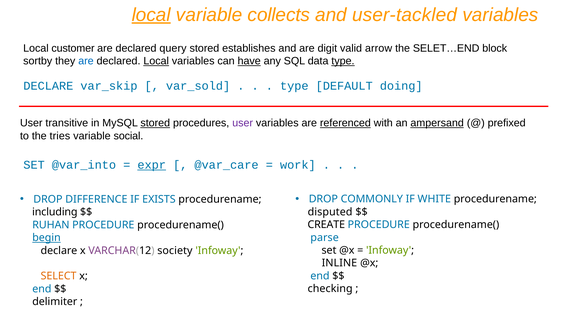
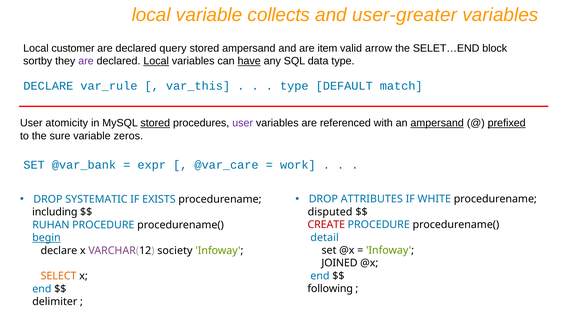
local at (151, 15) underline: present -> none
user-tackled: user-tackled -> user-greater
stored establishes: establishes -> ampersand
digit: digit -> item
are at (86, 61) colour: blue -> purple
type at (343, 61) underline: present -> none
var_skip: var_skip -> var_rule
var_sold: var_sold -> var_this
doing: doing -> match
transitive: transitive -> atomicity
referenced underline: present -> none
prefixed underline: none -> present
tries: tries -> sure
social: social -> zeros
@var_into: @var_into -> @var_bank
expr underline: present -> none
COMMONLY: COMMONLY -> ATTRIBUTES
DIFFERENCE: DIFFERENCE -> SYSTEMATIC
CREATE colour: black -> red
parse: parse -> detail
INLINE: INLINE -> JOINED
checking: checking -> following
